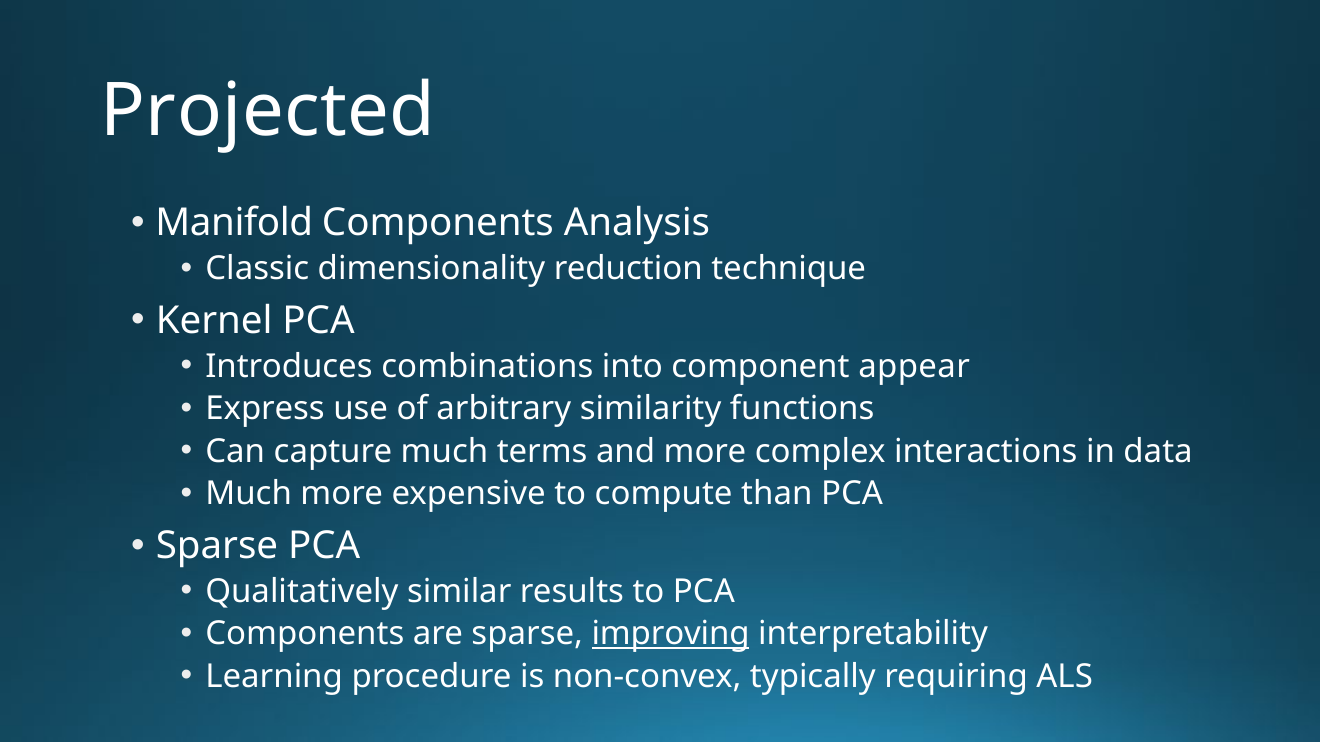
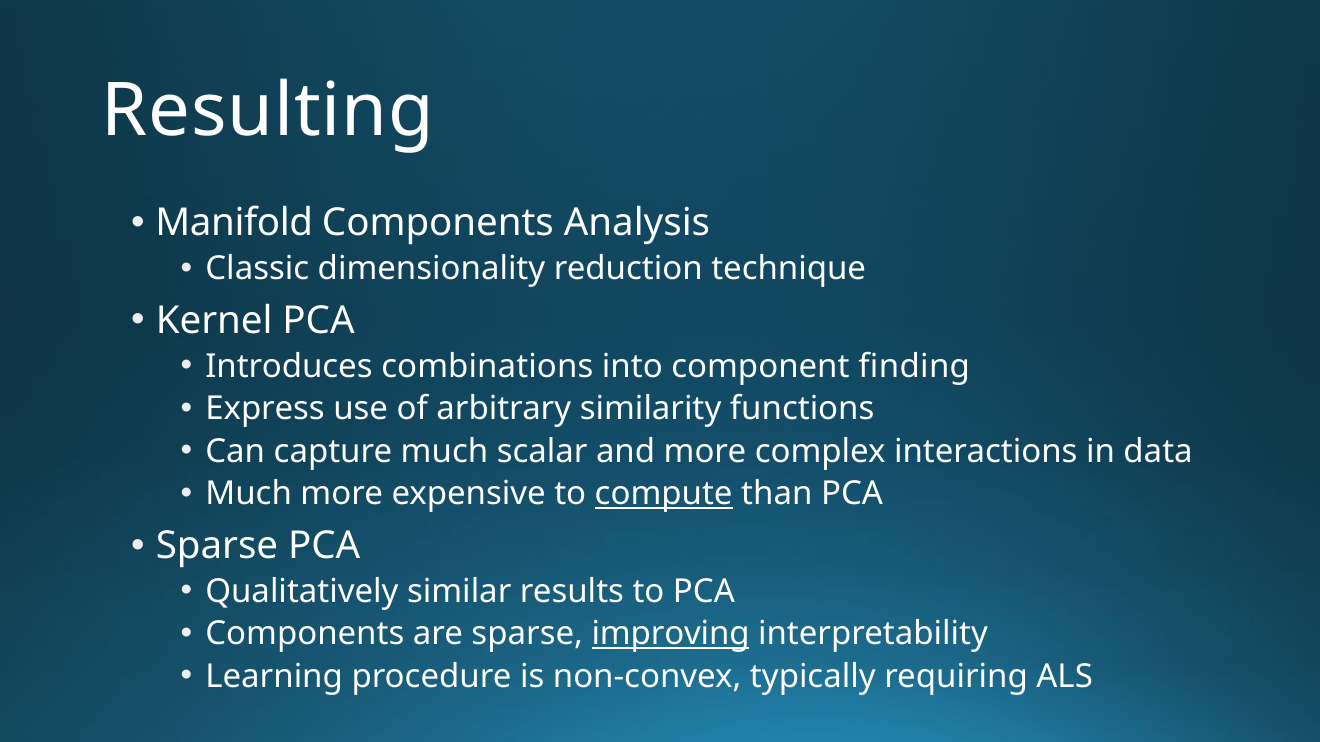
Projected: Projected -> Resulting
appear: appear -> finding
terms: terms -> scalar
compute underline: none -> present
